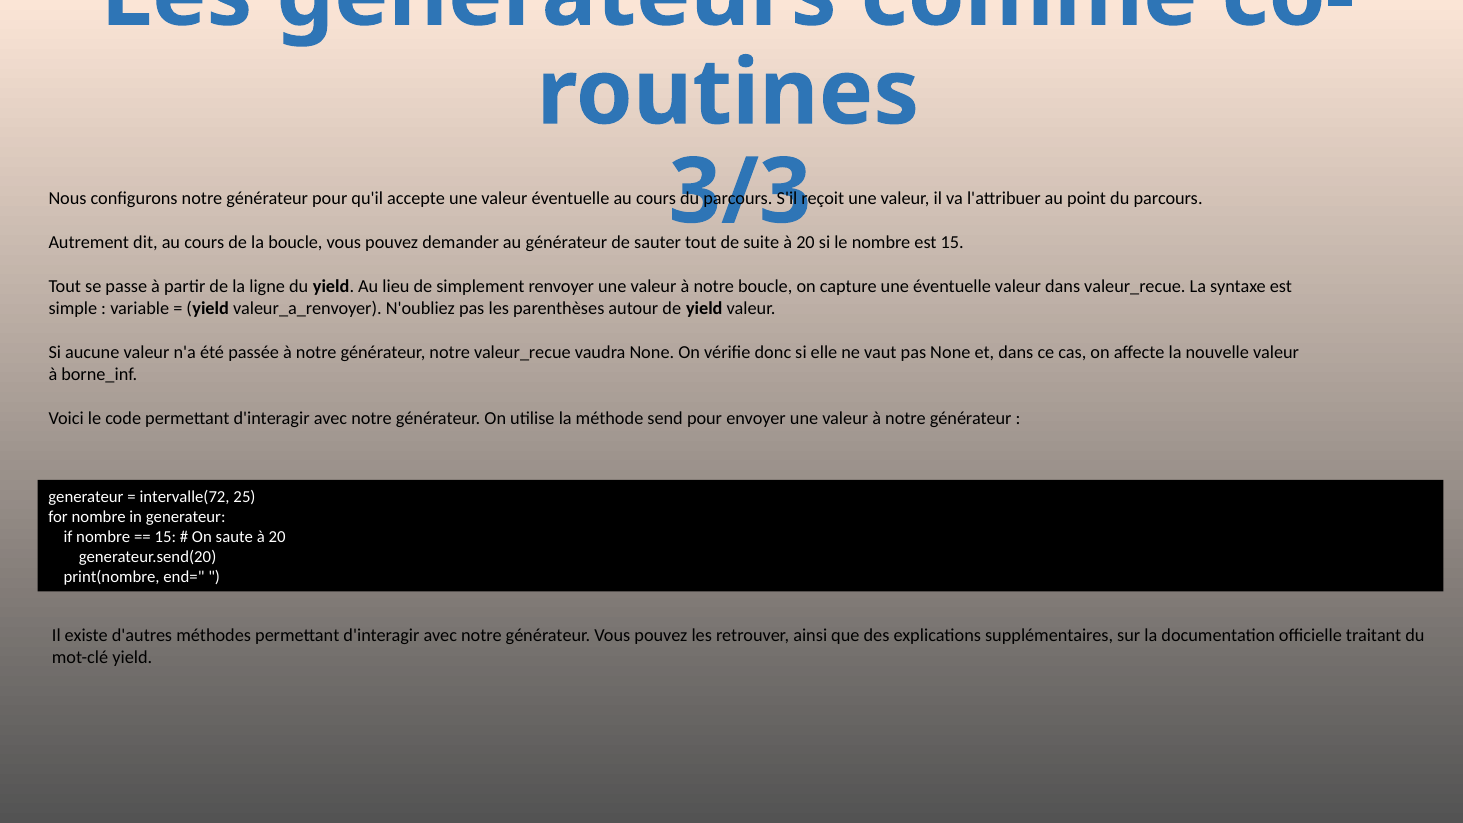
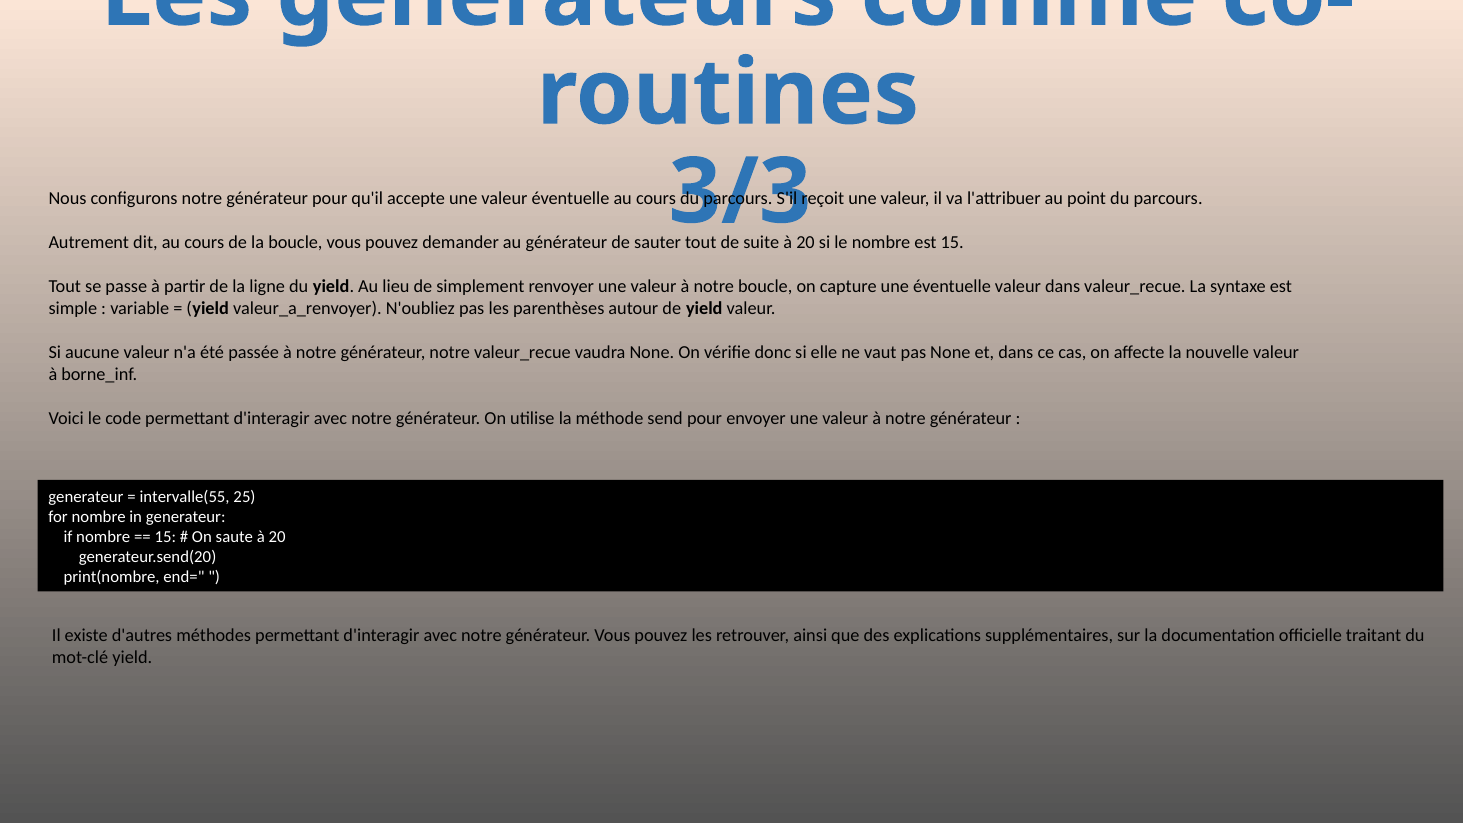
intervalle(72: intervalle(72 -> intervalle(55
